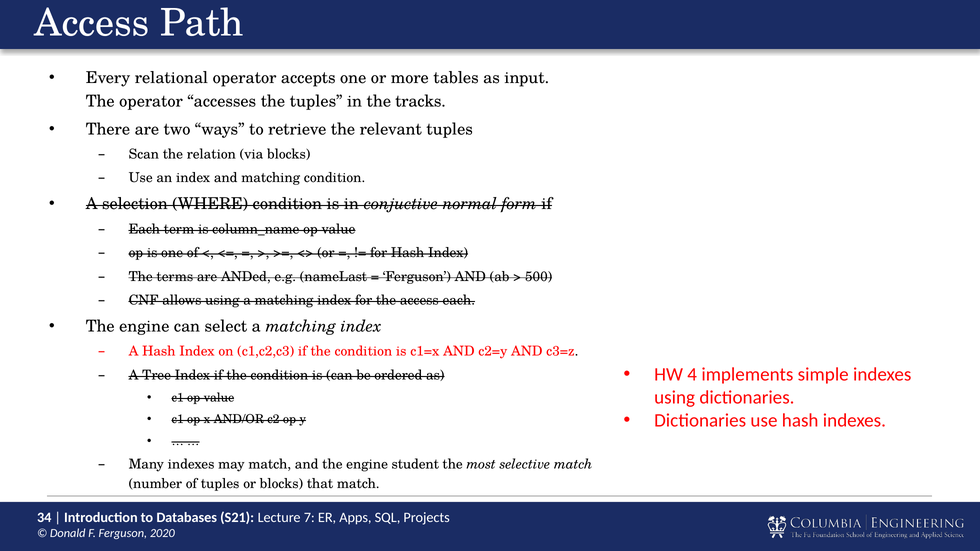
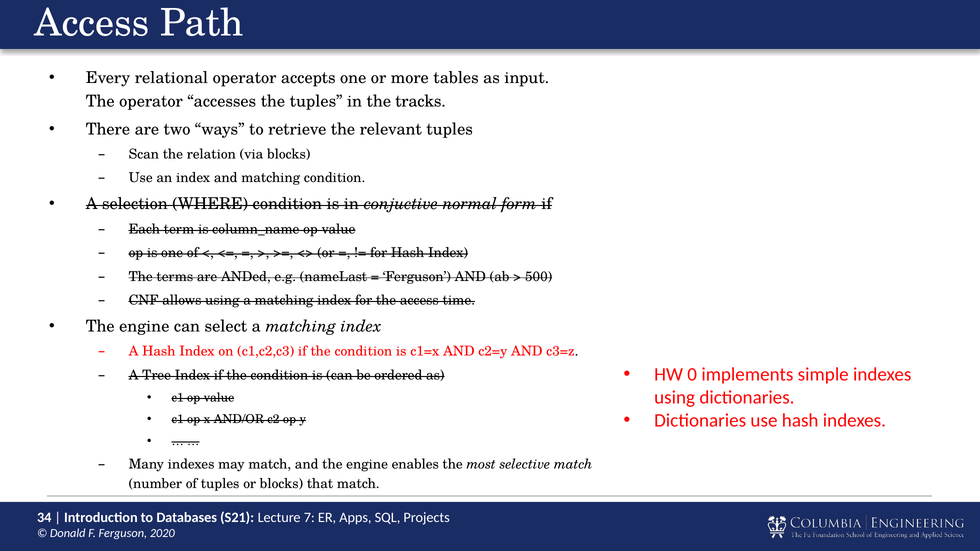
access each: each -> time
4: 4 -> 0
student: student -> enables
